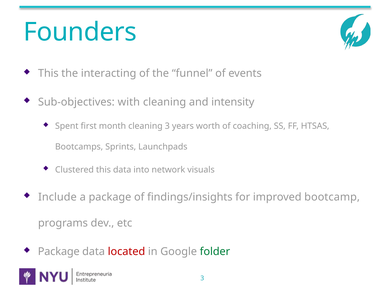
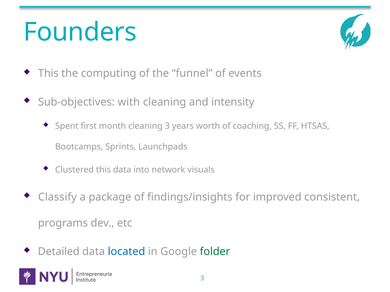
interacting: interacting -> computing
Include: Include -> Classify
bootcamp: bootcamp -> consistent
Package at (59, 252): Package -> Detailed
located colour: red -> blue
